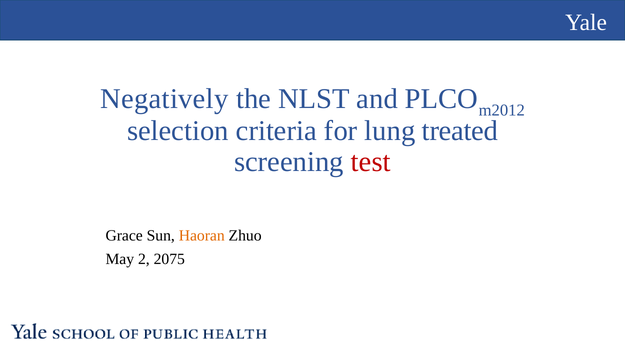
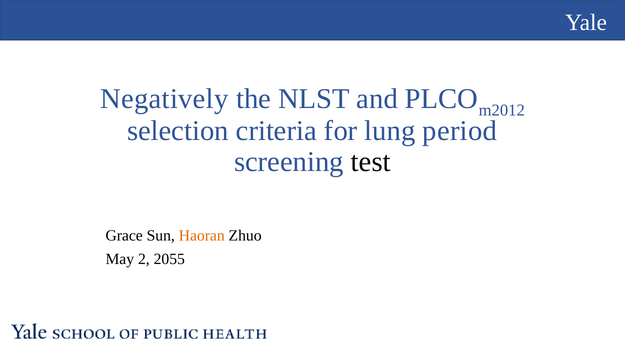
treated: treated -> period
test colour: red -> black
2075: 2075 -> 2055
